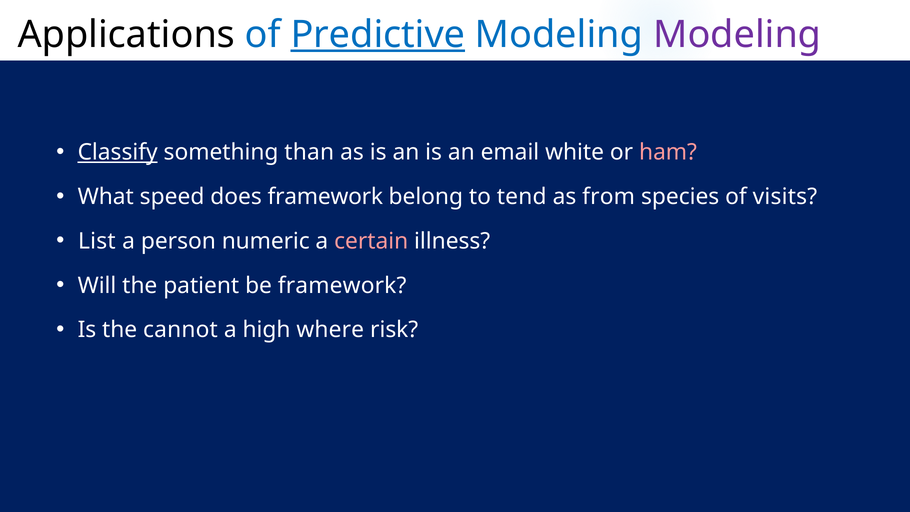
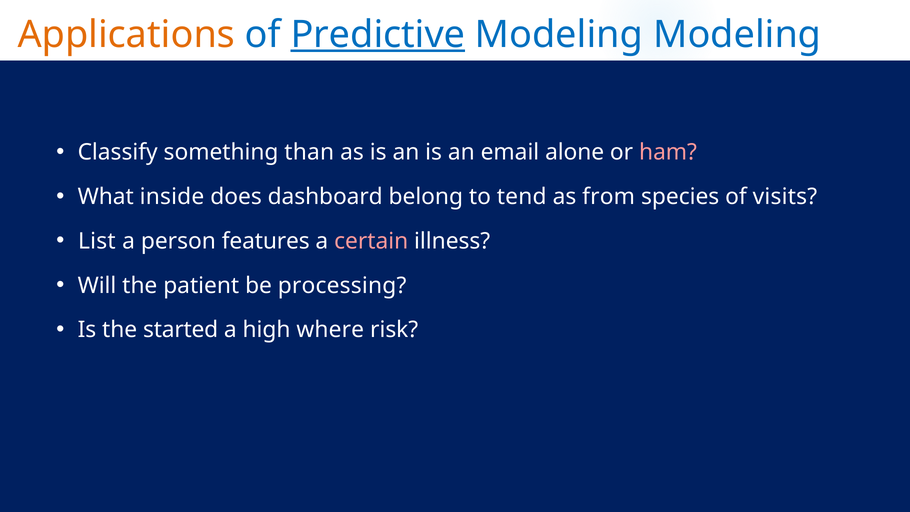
Applications colour: black -> orange
Modeling at (737, 34) colour: purple -> blue
Classify underline: present -> none
white: white -> alone
speed: speed -> inside
does framework: framework -> dashboard
numeric: numeric -> features
be framework: framework -> processing
cannot: cannot -> started
